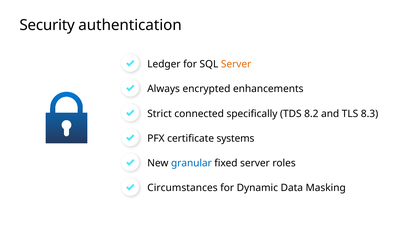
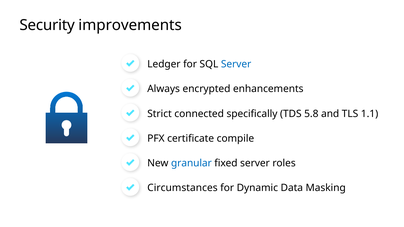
authentication: authentication -> improvements
Server at (236, 64) colour: orange -> blue
8.2: 8.2 -> 5.8
8.3: 8.3 -> 1.1
systems: systems -> compile
